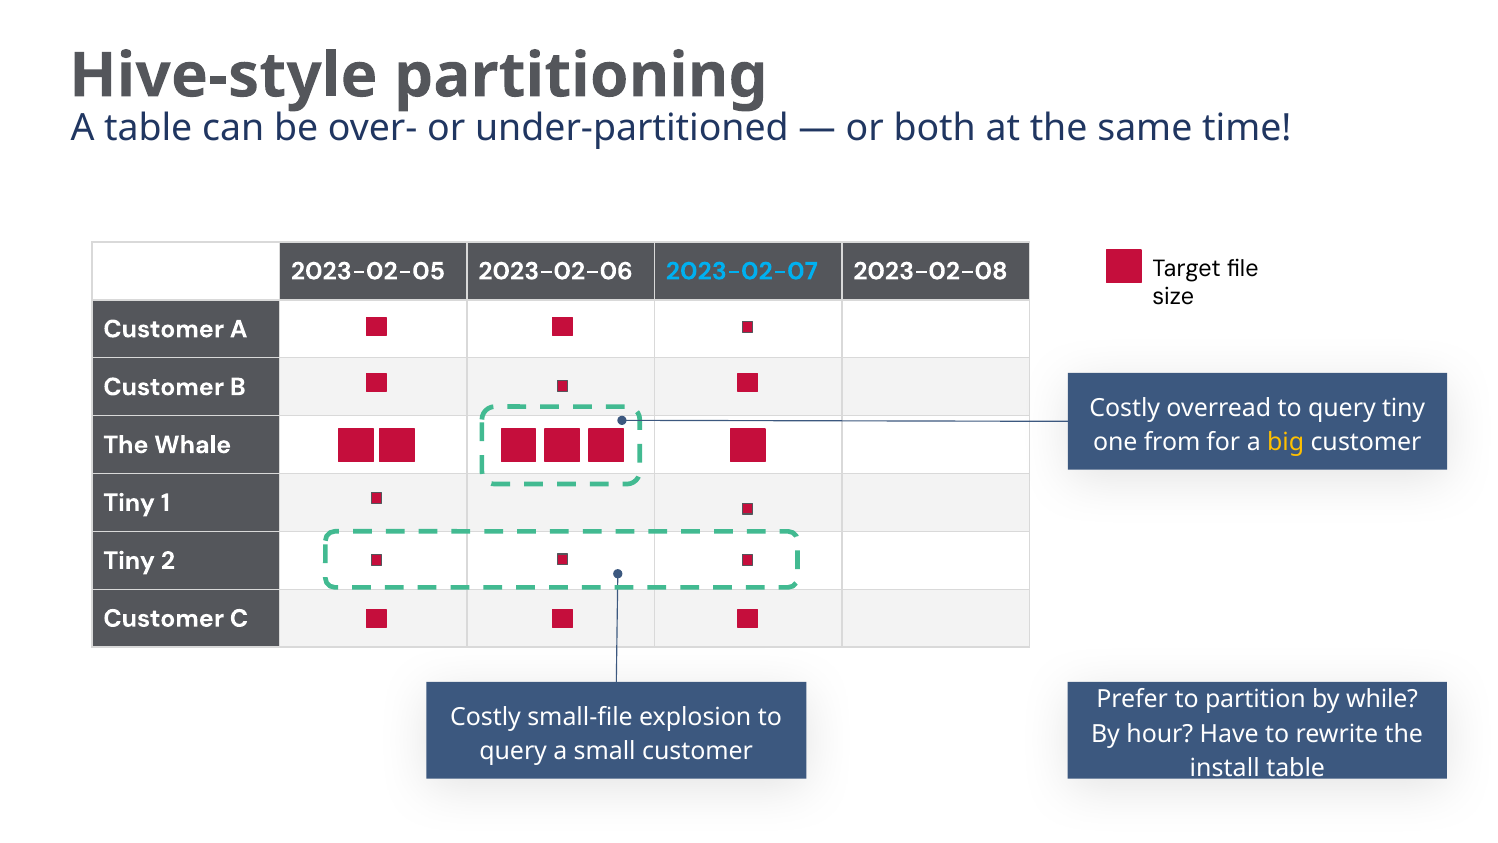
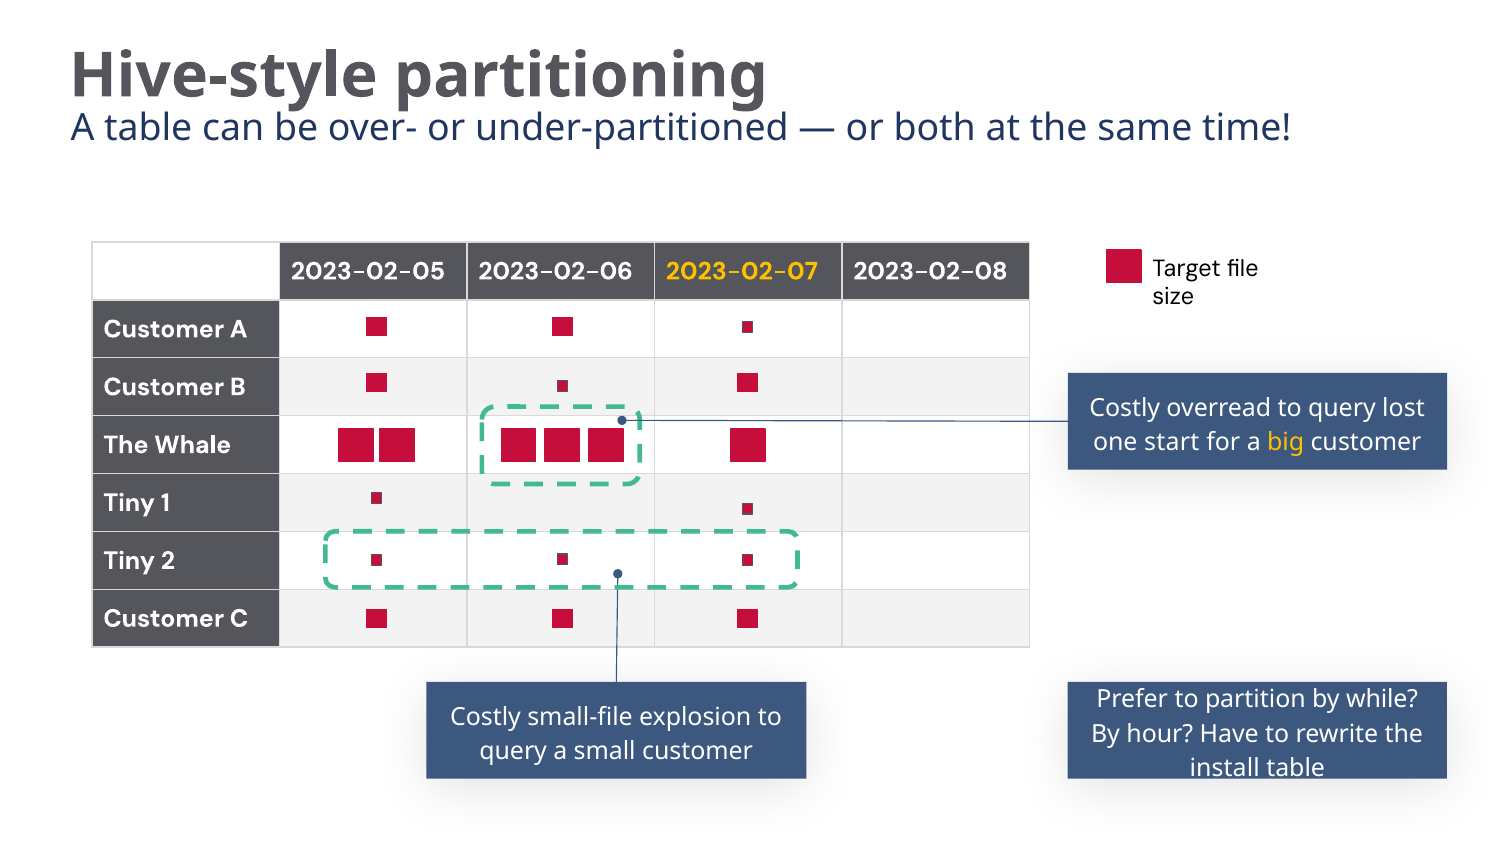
2023-02-07 colour: light blue -> yellow
query tiny: tiny -> lost
from: from -> start
